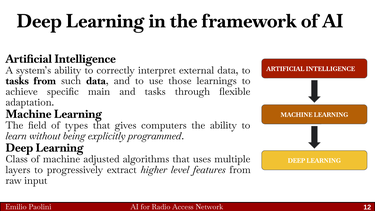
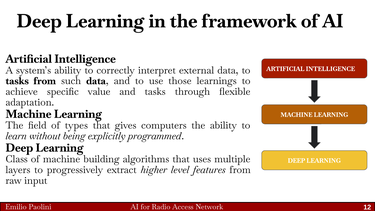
main: main -> value
adjusted: adjusted -> building
